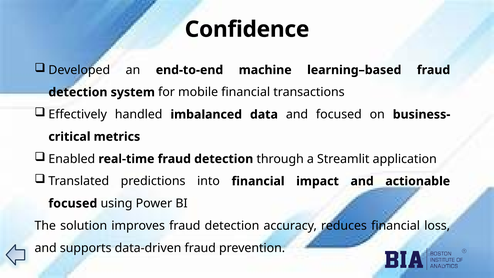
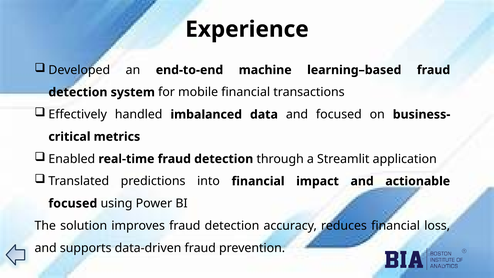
Confidence: Confidence -> Experience
